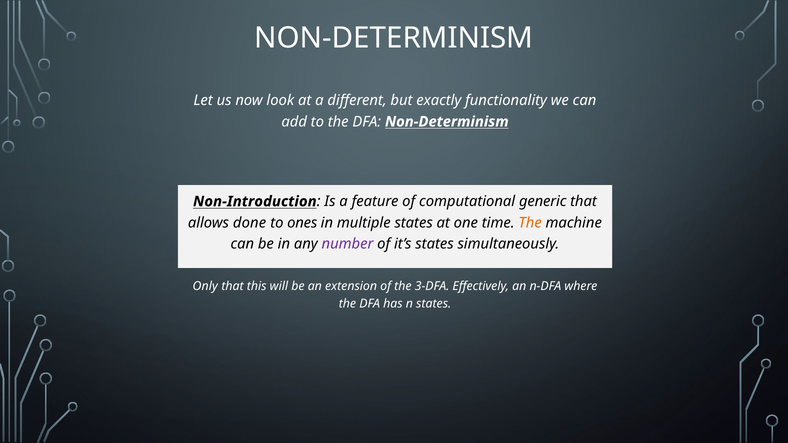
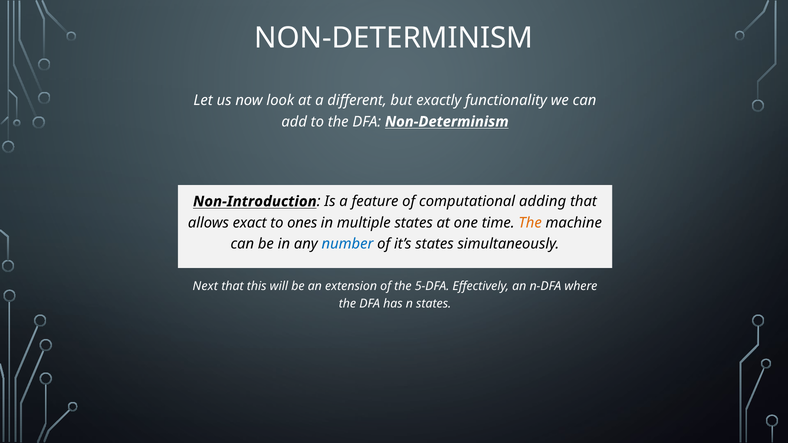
generic: generic -> adding
done: done -> exact
number colour: purple -> blue
Only: Only -> Next
3-DFA: 3-DFA -> 5-DFA
